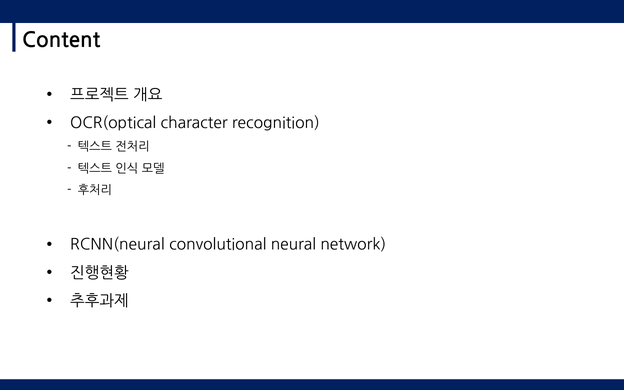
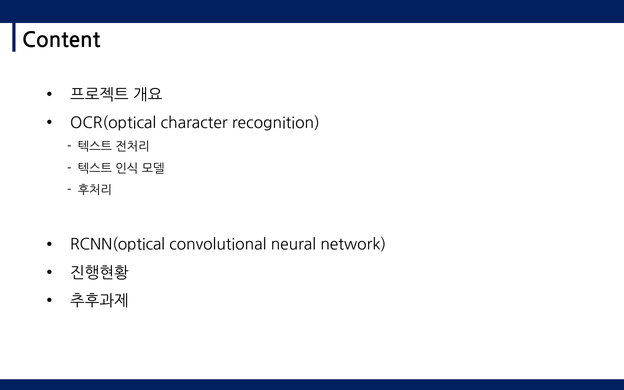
RCNN(neural: RCNN(neural -> RCNN(optical
